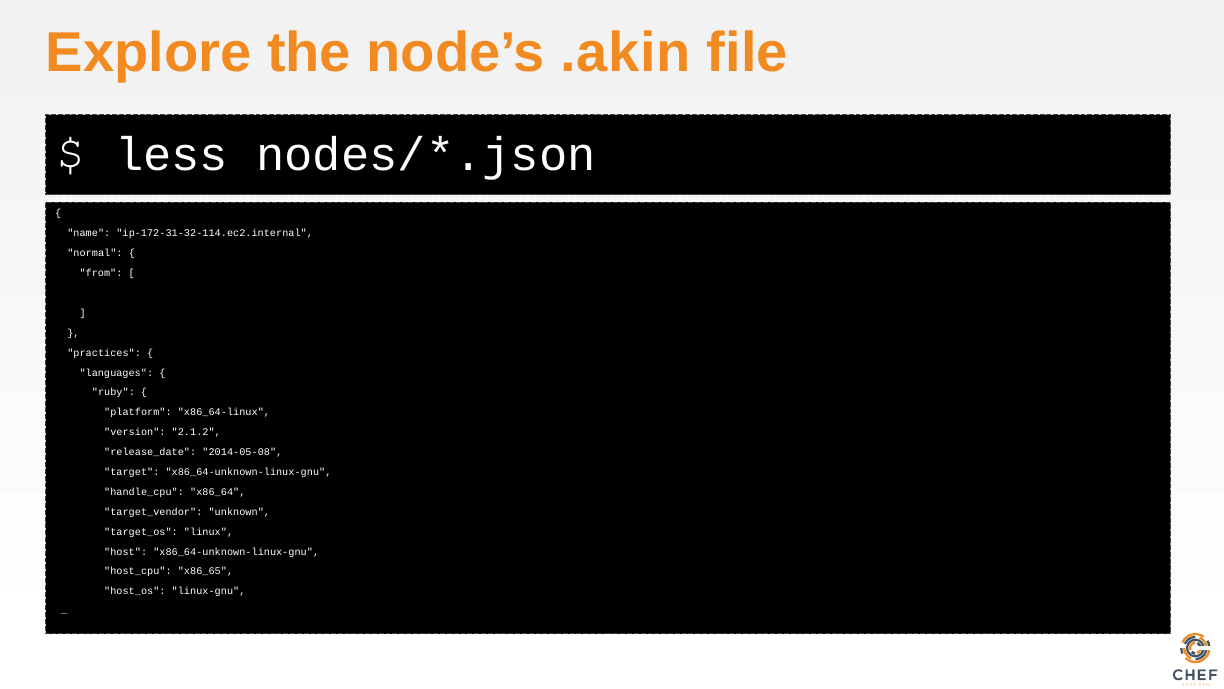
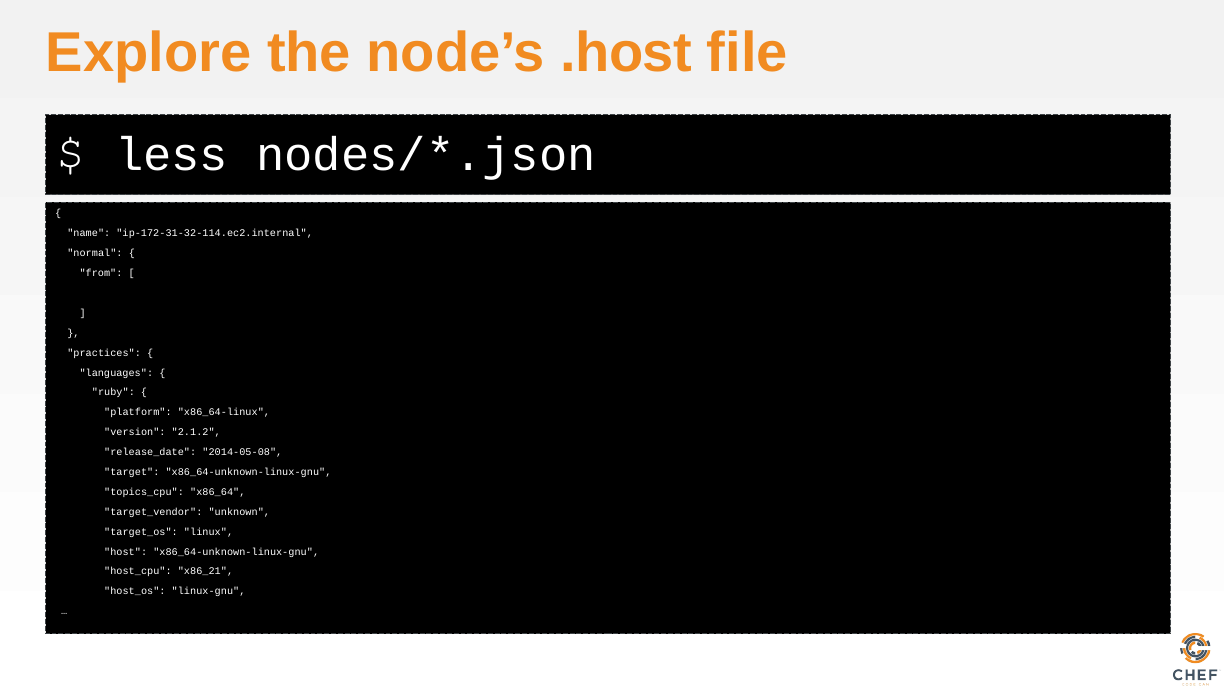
.akin: .akin -> .host
handle_cpu: handle_cpu -> topics_cpu
x86_65: x86_65 -> x86_21
